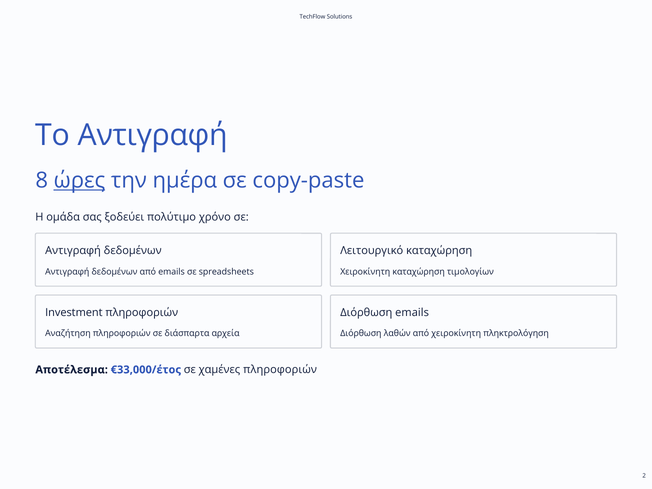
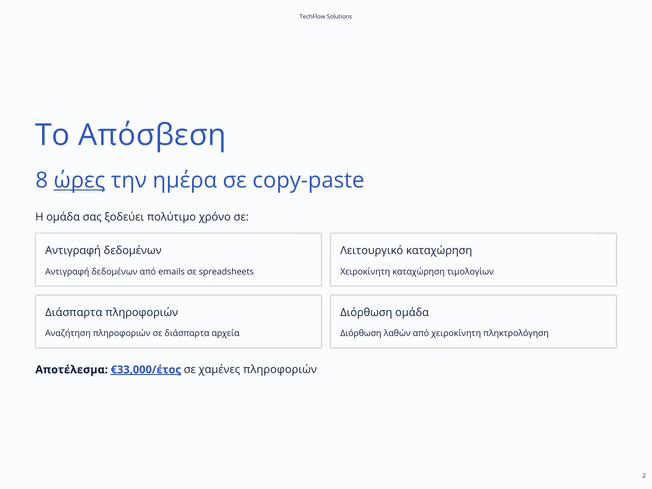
Το Αντιγραφή: Αντιγραφή -> Απόσβεση
Investment at (74, 313): Investment -> Διάσπαρτα
Διόρθωση emails: emails -> ομάδα
€33,000/έτος underline: none -> present
